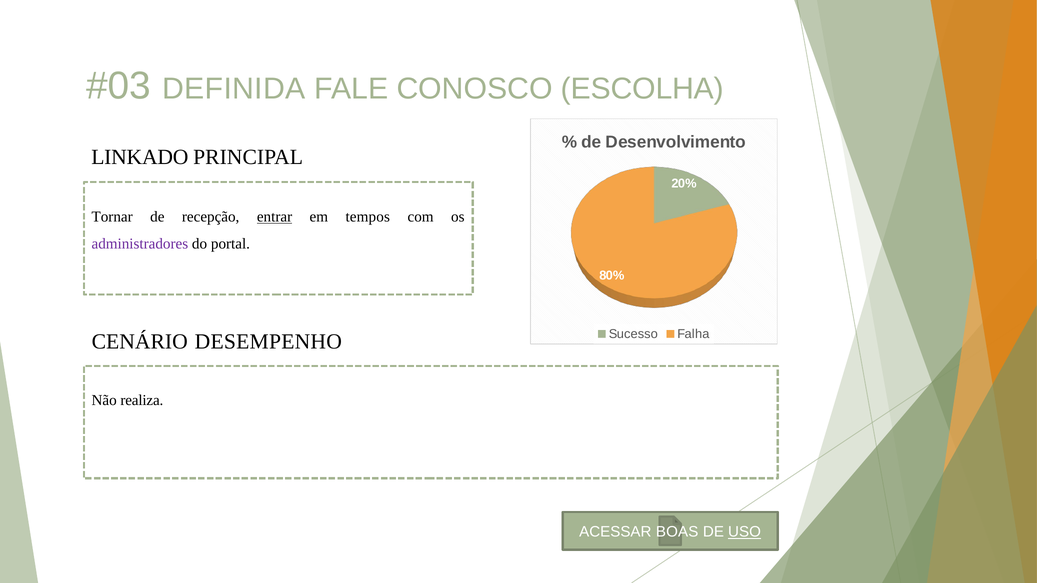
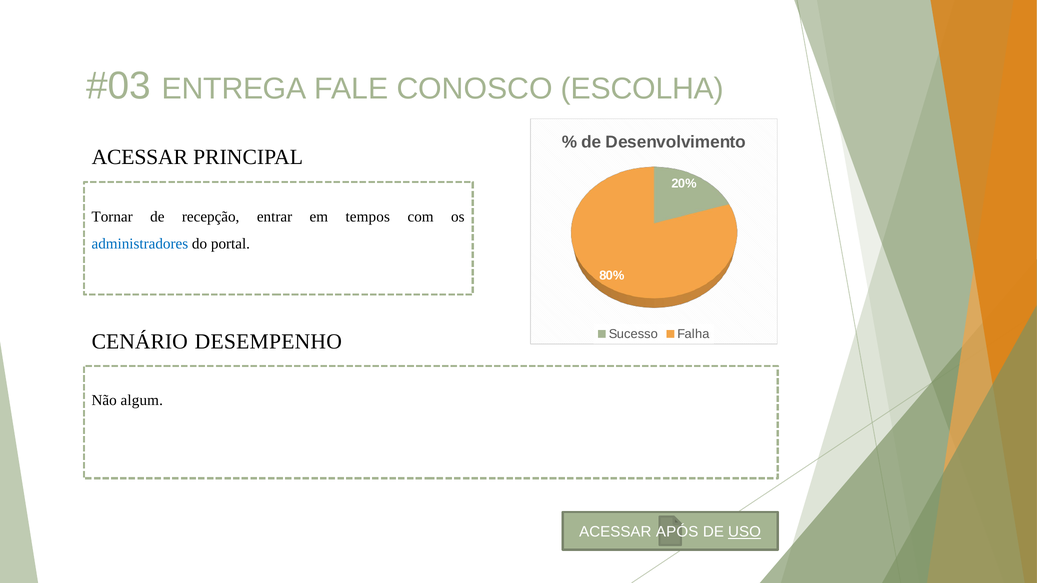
DEFINIDA: DEFINIDA -> ENTREGA
LINKADO at (140, 157): LINKADO -> ACESSAR
entrar underline: present -> none
administradores colour: purple -> blue
realiza: realiza -> algum
BOAS: BOAS -> APÓS
